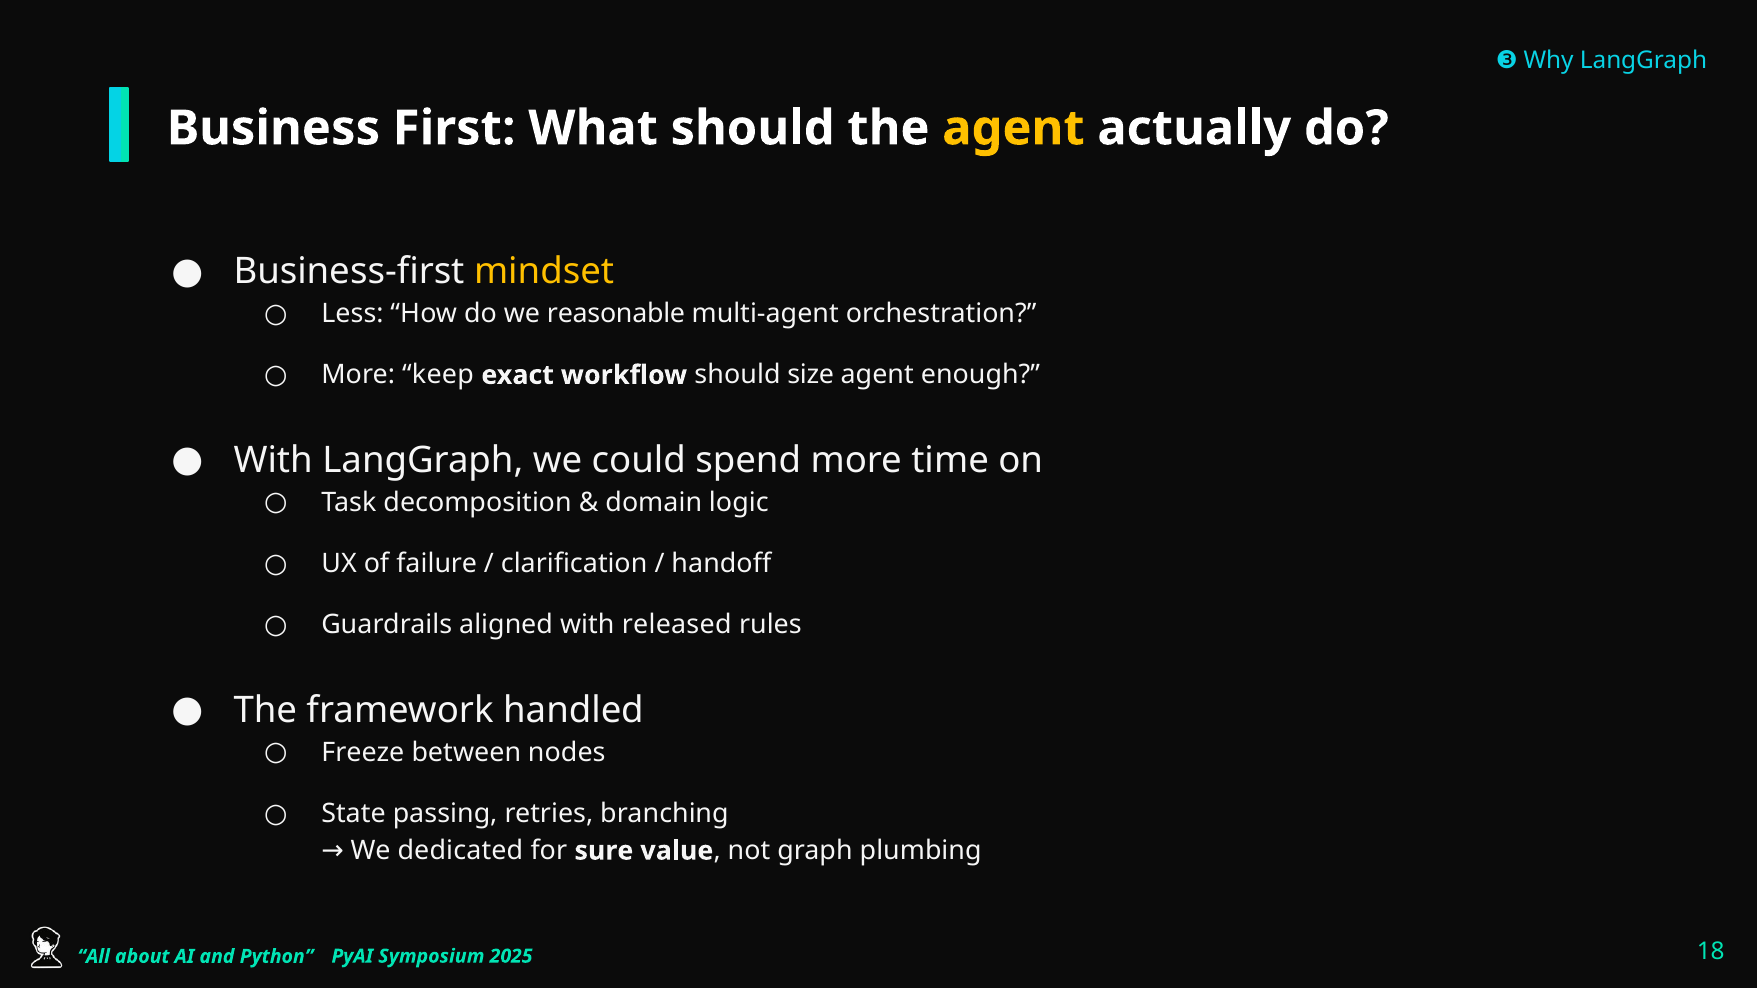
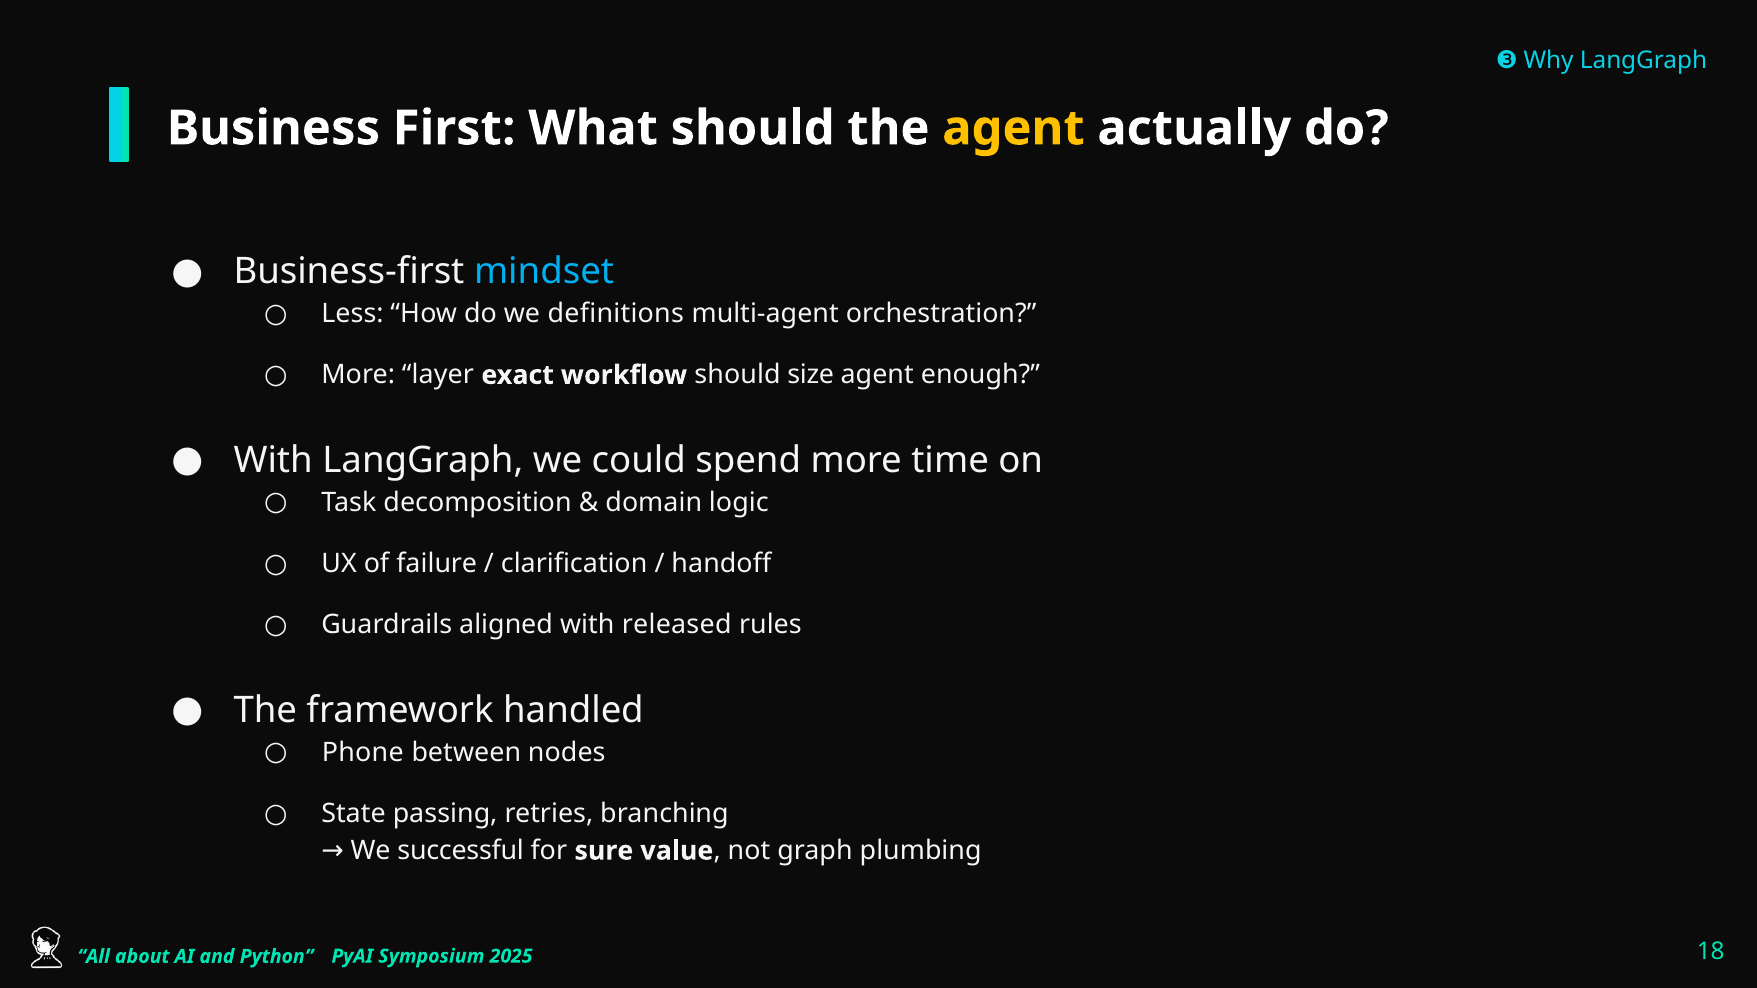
mindset colour: yellow -> light blue
reasonable: reasonable -> definitions
keep: keep -> layer
Freeze: Freeze -> Phone
dedicated: dedicated -> successful
